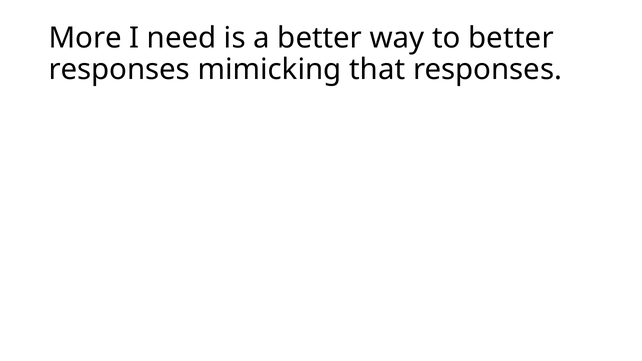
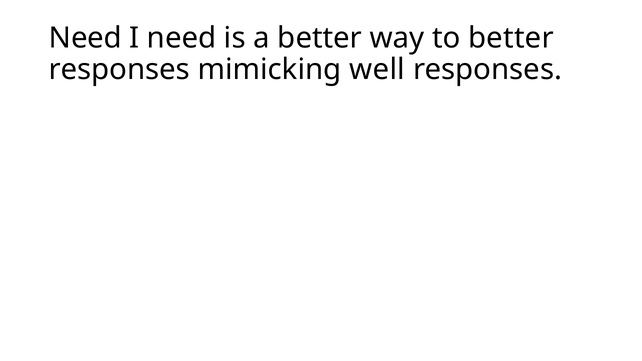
More at (85, 38): More -> Need
that: that -> well
